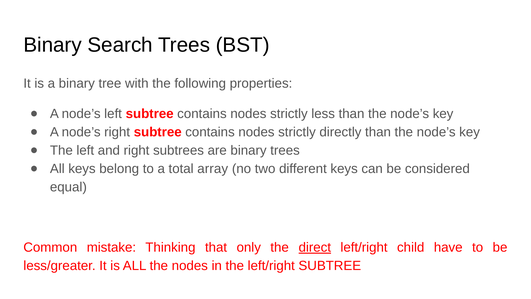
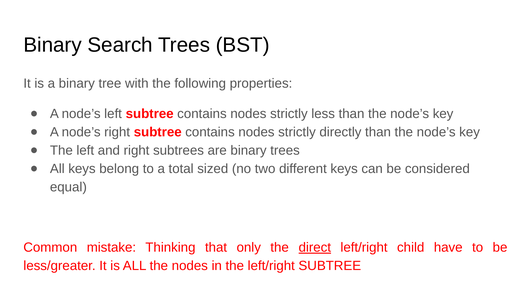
array: array -> sized
